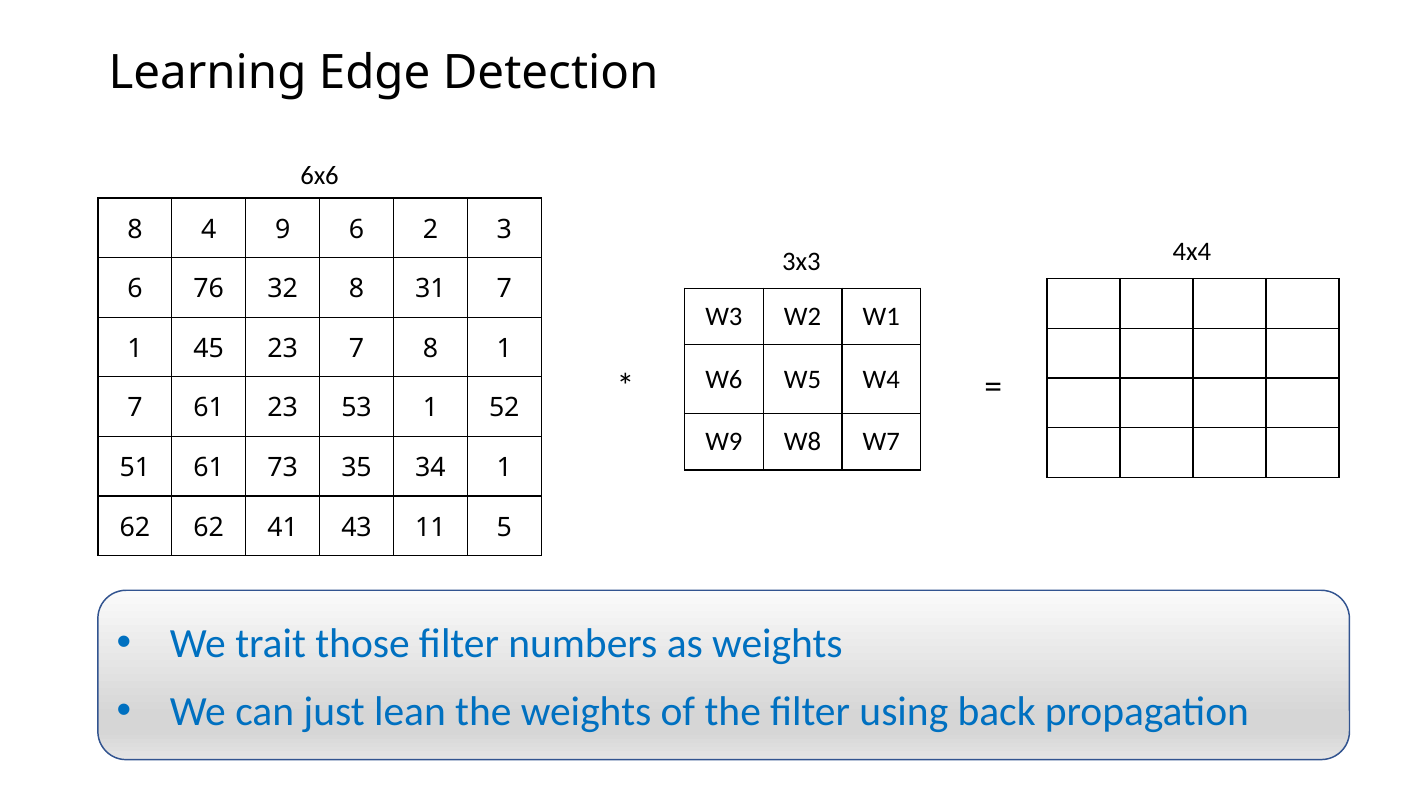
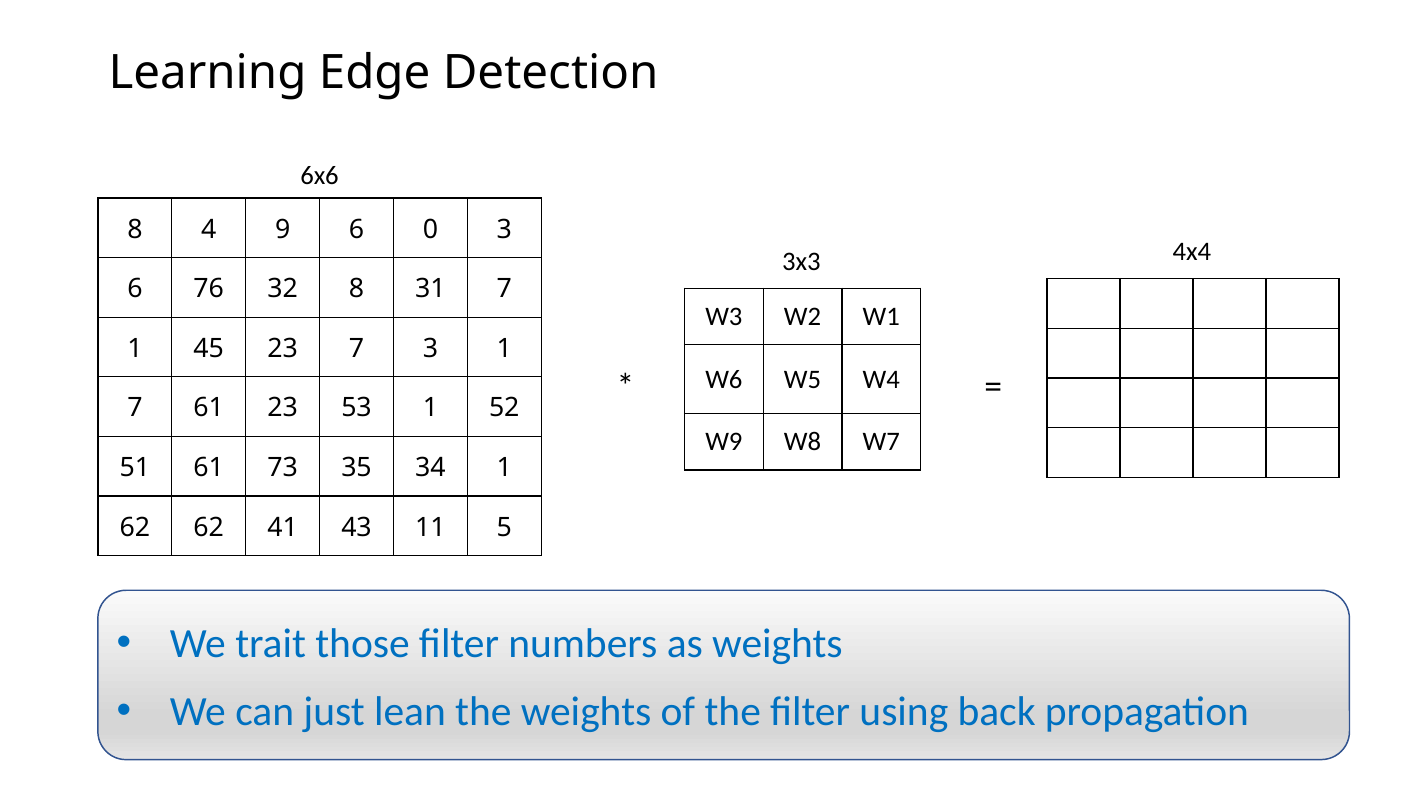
2: 2 -> 0
7 8: 8 -> 3
